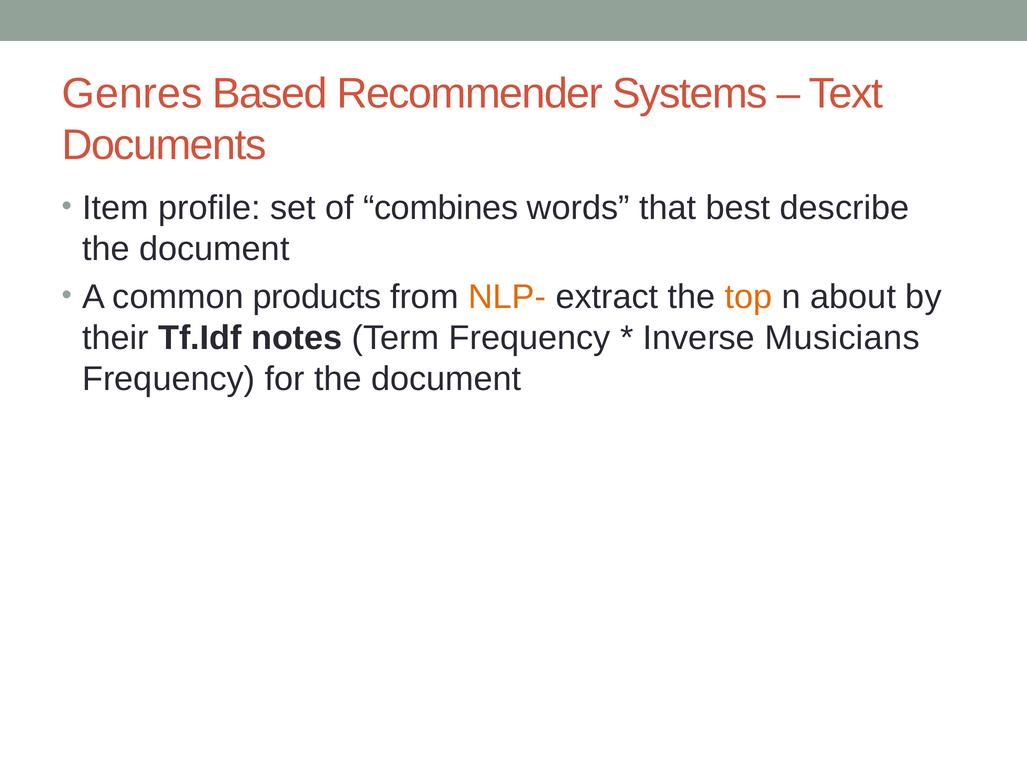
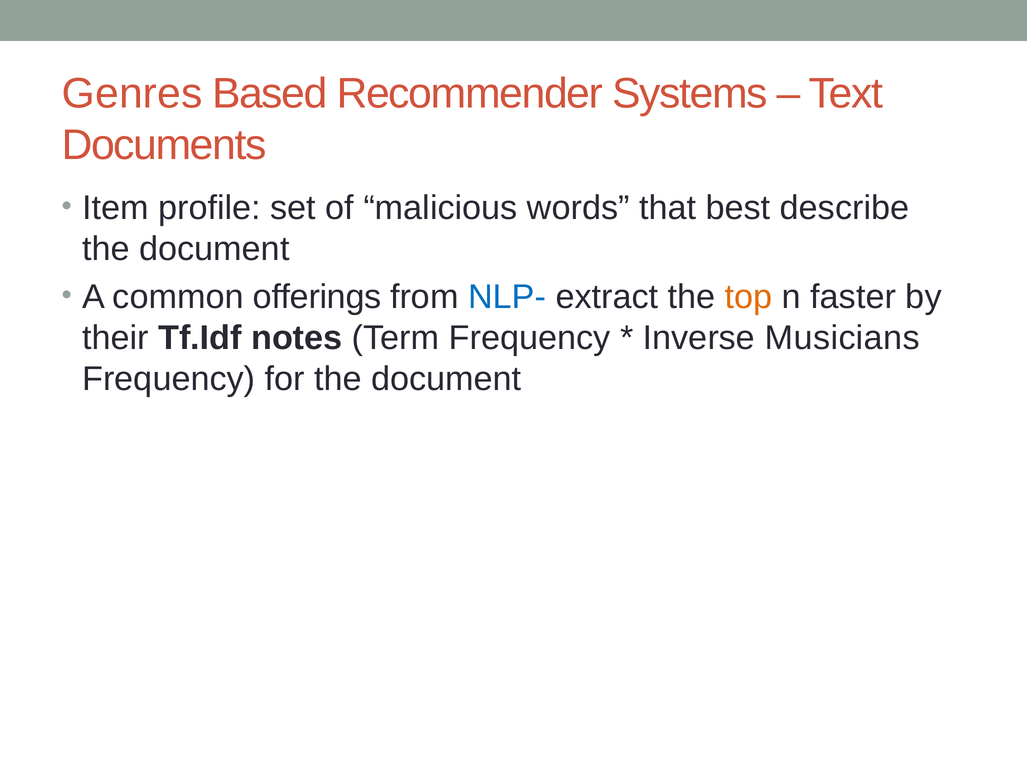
combines: combines -> malicious
products: products -> offerings
NLP- colour: orange -> blue
about: about -> faster
